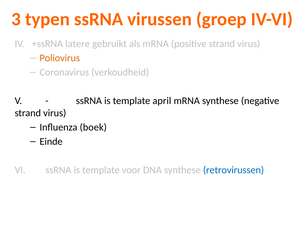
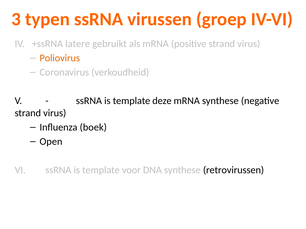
april: april -> deze
Einde: Einde -> Open
retrovirussen colour: blue -> black
